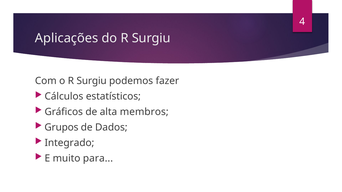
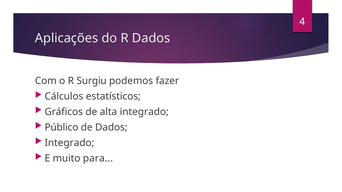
do R Surgiu: Surgiu -> Dados
alta membros: membros -> integrado
Grupos: Grupos -> Público
